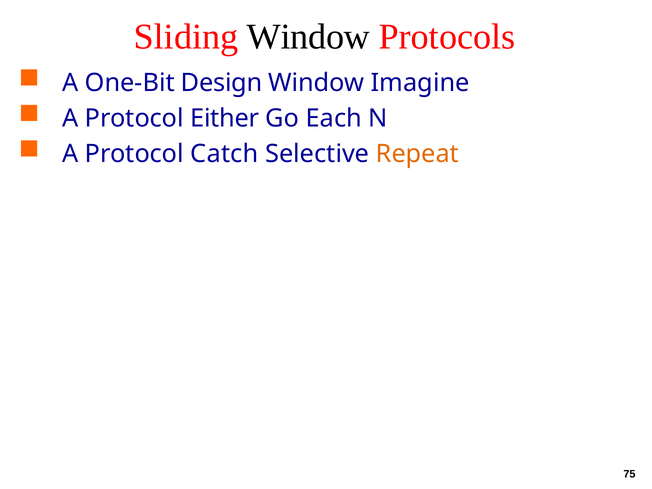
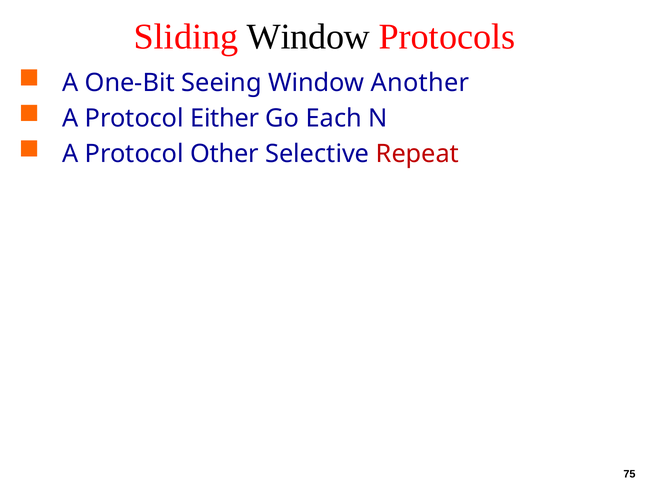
Design: Design -> Seeing
Imagine: Imagine -> Another
Catch: Catch -> Other
Repeat colour: orange -> red
